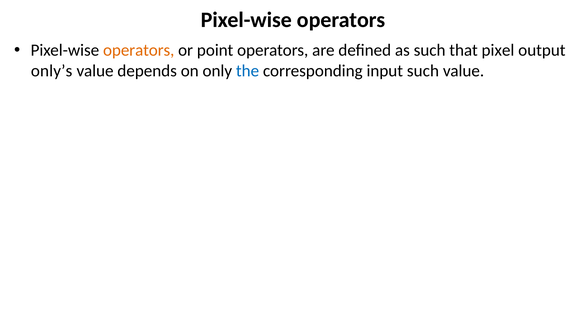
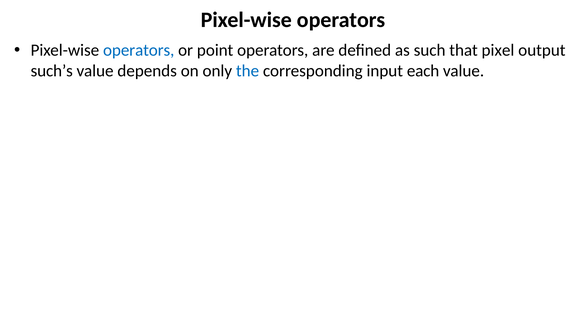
operators at (139, 50) colour: orange -> blue
only’s: only’s -> such’s
input such: such -> each
